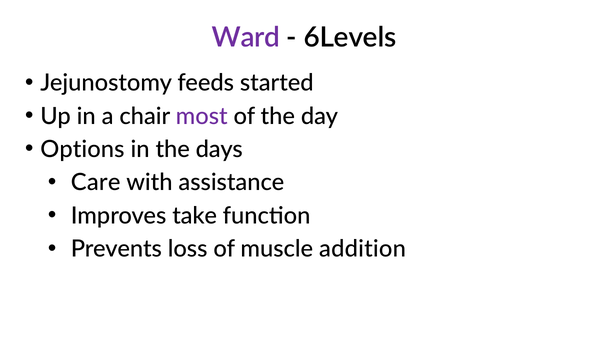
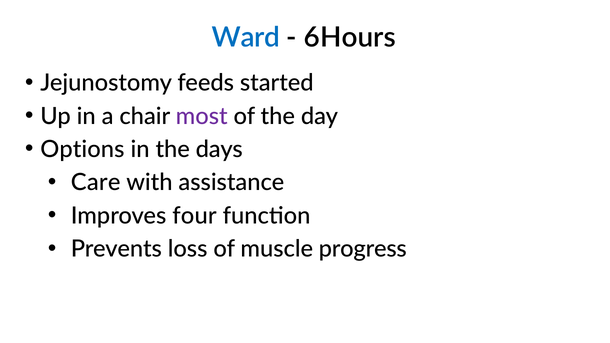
Ward colour: purple -> blue
6Levels: 6Levels -> 6Hours
take: take -> four
addition: addition -> progress
